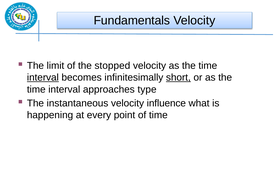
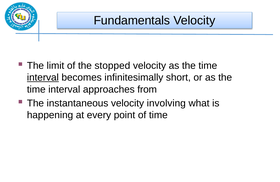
short underline: present -> none
type: type -> from
influence: influence -> involving
